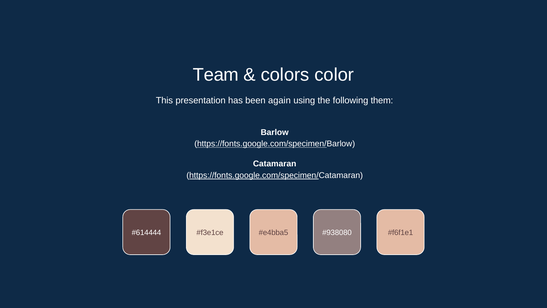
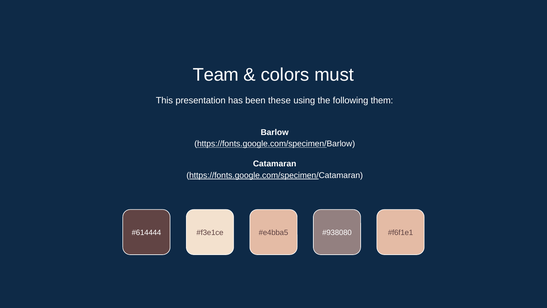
color: color -> must
again: again -> these
